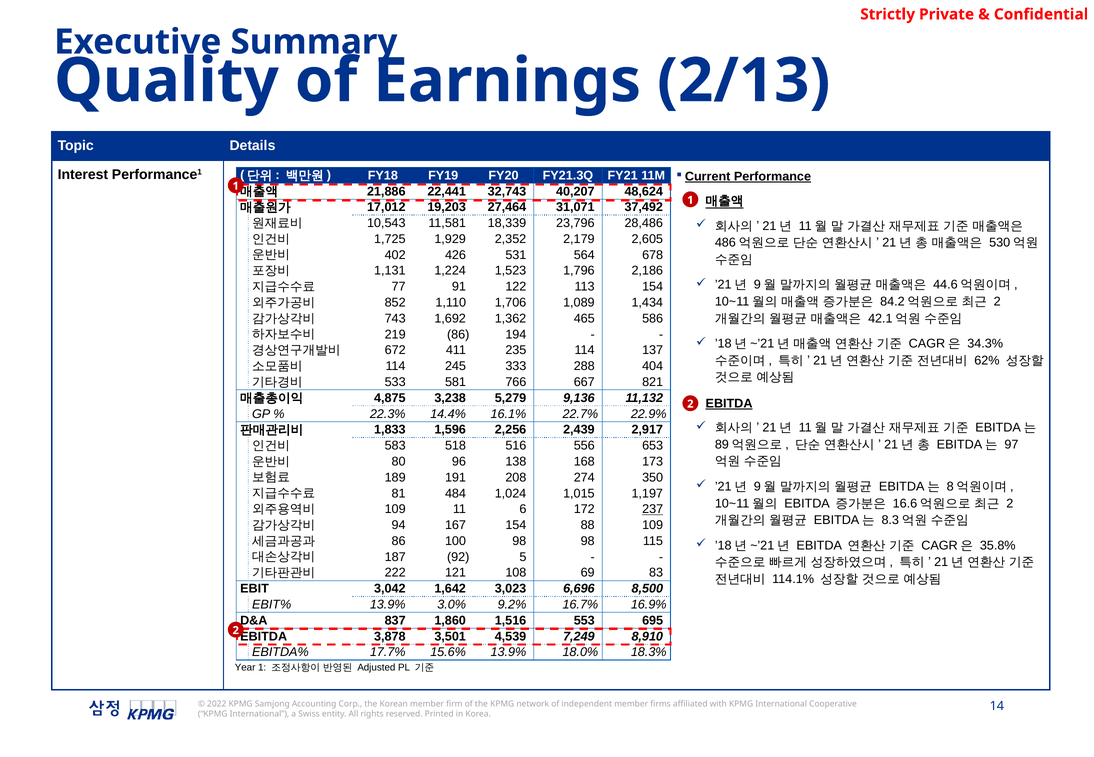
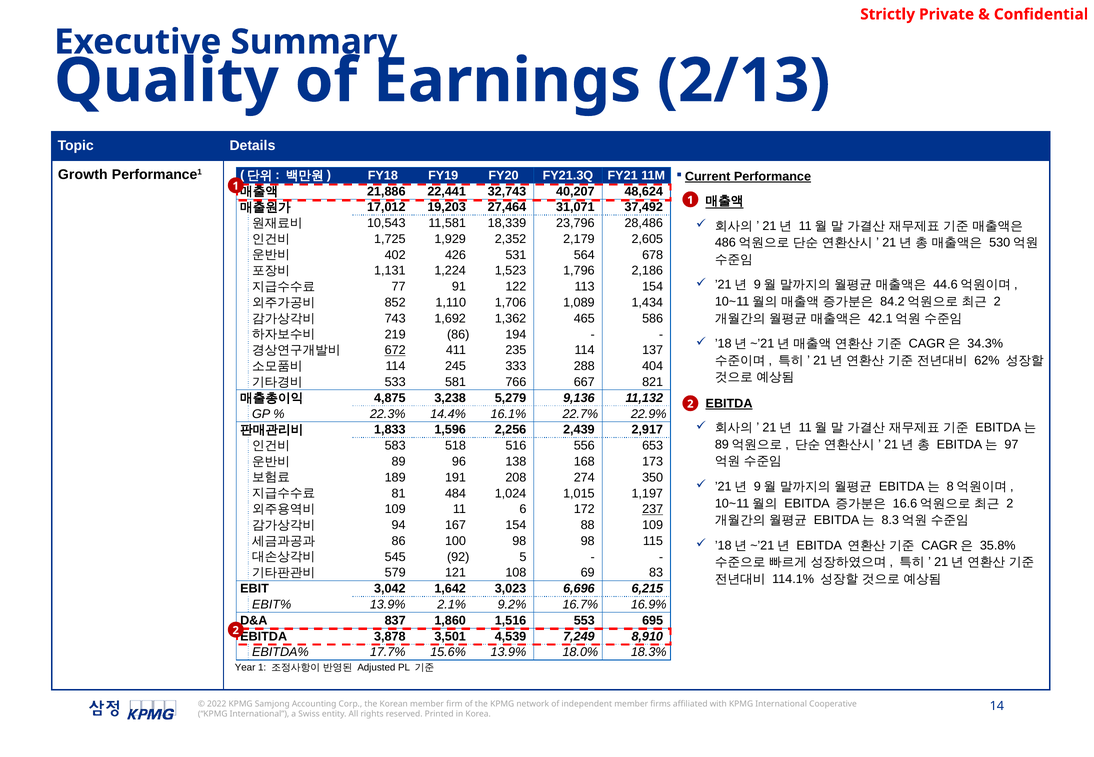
Interest: Interest -> Growth
672 underline: none -> present
80: 80 -> 89
187: 187 -> 545
222: 222 -> 579
8,500: 8,500 -> 6,215
3.0%: 3.0% -> 2.1%
